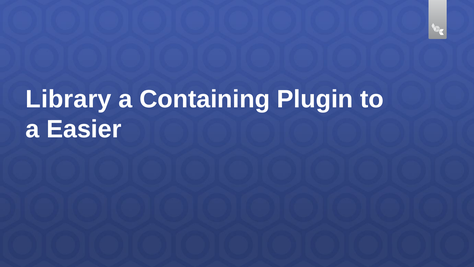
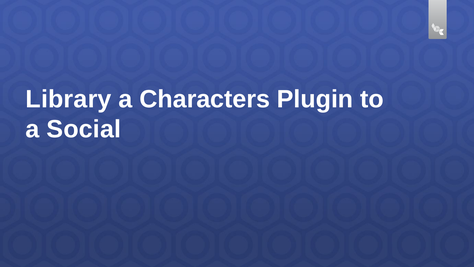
Containing: Containing -> Characters
Easier: Easier -> Social
